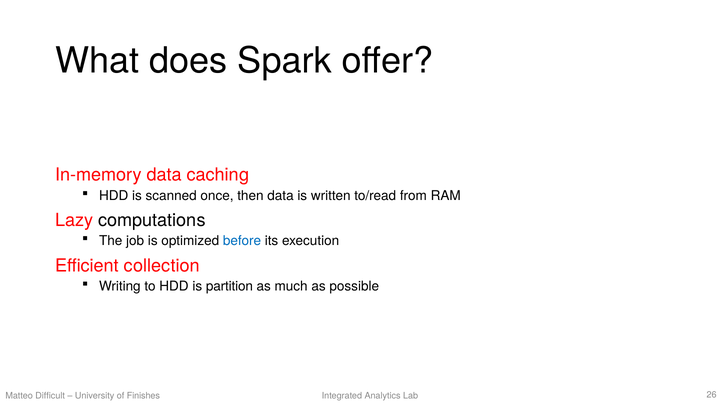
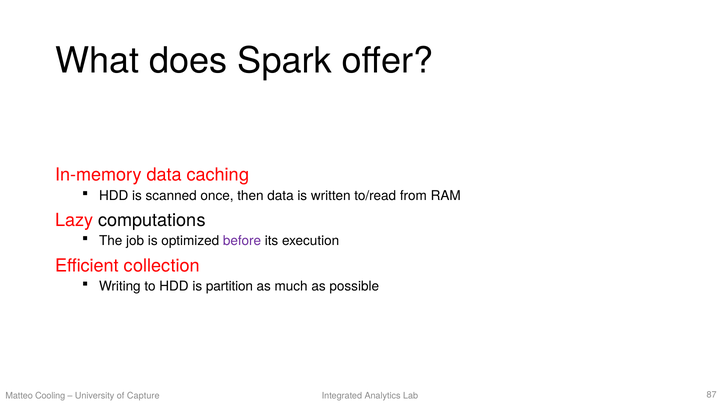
before colour: blue -> purple
Difficult: Difficult -> Cooling
Finishes: Finishes -> Capture
26: 26 -> 87
